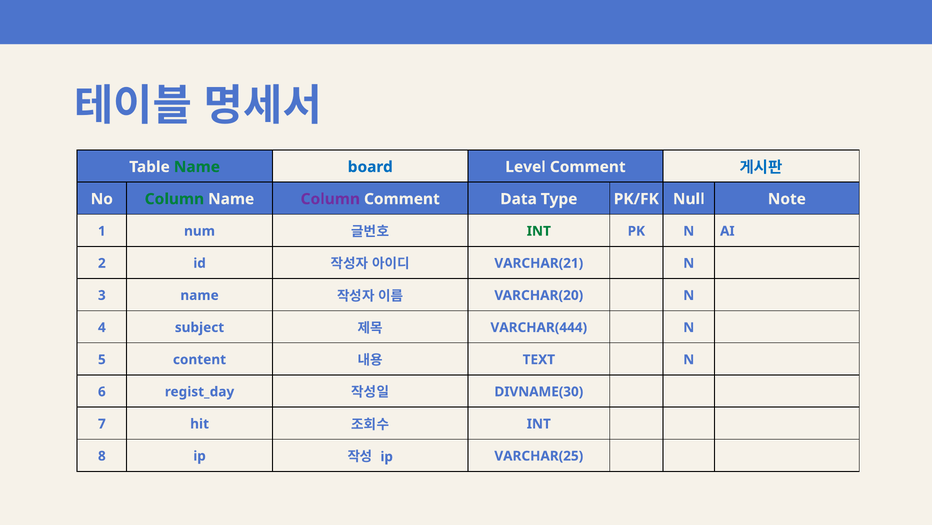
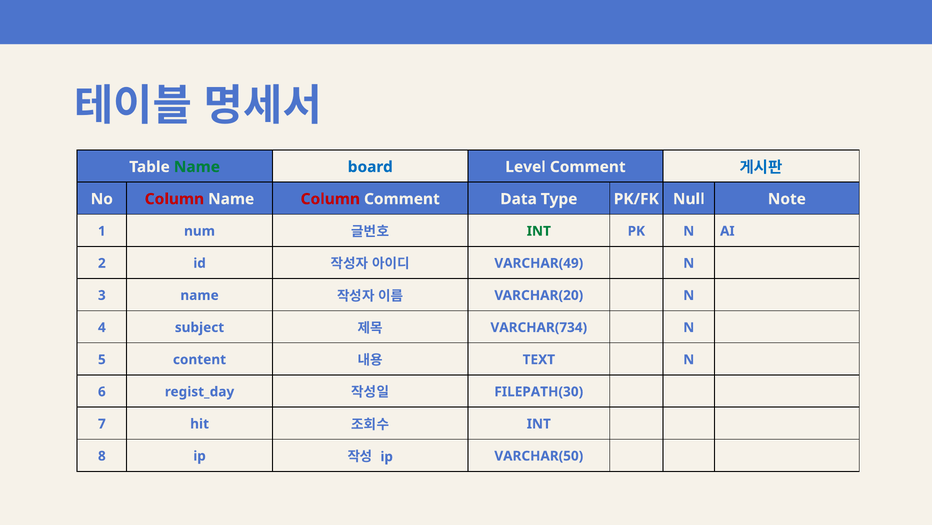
Column at (174, 199) colour: green -> red
Column at (330, 199) colour: purple -> red
VARCHAR(21: VARCHAR(21 -> VARCHAR(49
VARCHAR(444: VARCHAR(444 -> VARCHAR(734
DIVNAME(30: DIVNAME(30 -> FILEPATH(30
VARCHAR(25: VARCHAR(25 -> VARCHAR(50
